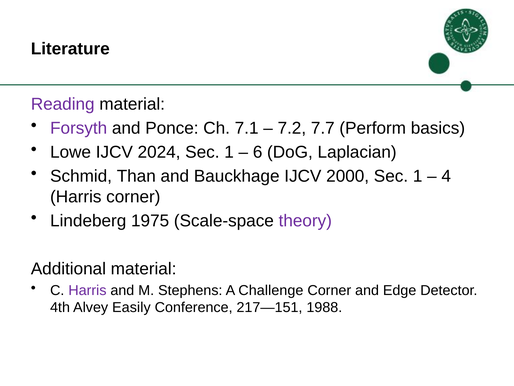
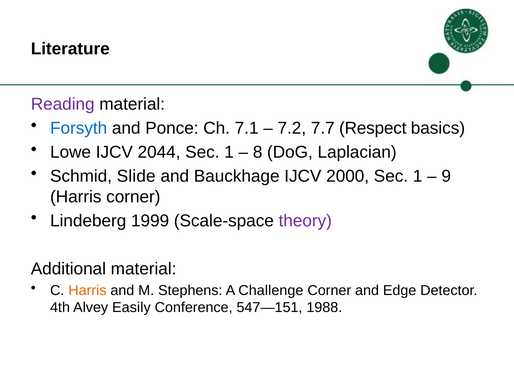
Forsyth colour: purple -> blue
Perform: Perform -> Respect
2024: 2024 -> 2044
6: 6 -> 8
Than: Than -> Slide
4: 4 -> 9
1975: 1975 -> 1999
Harris at (87, 290) colour: purple -> orange
217—151: 217—151 -> 547—151
